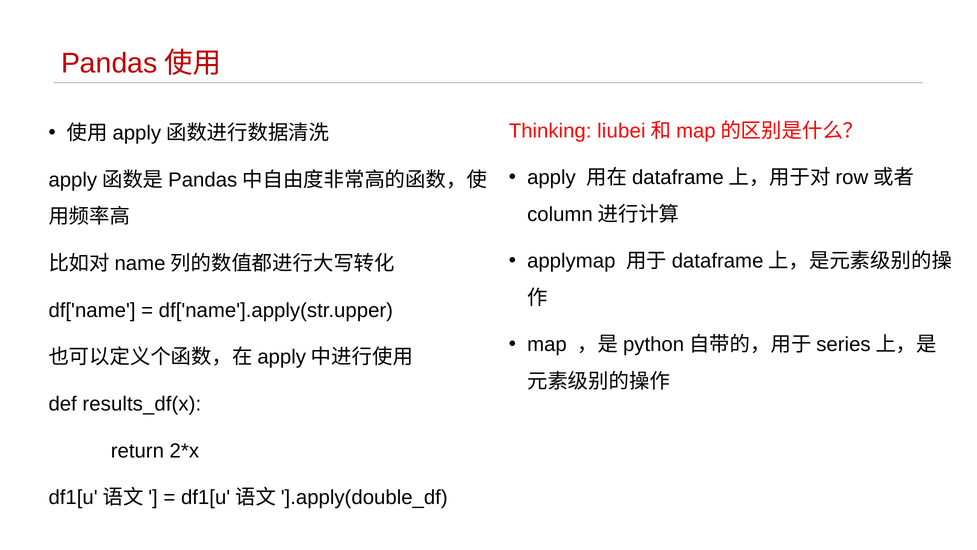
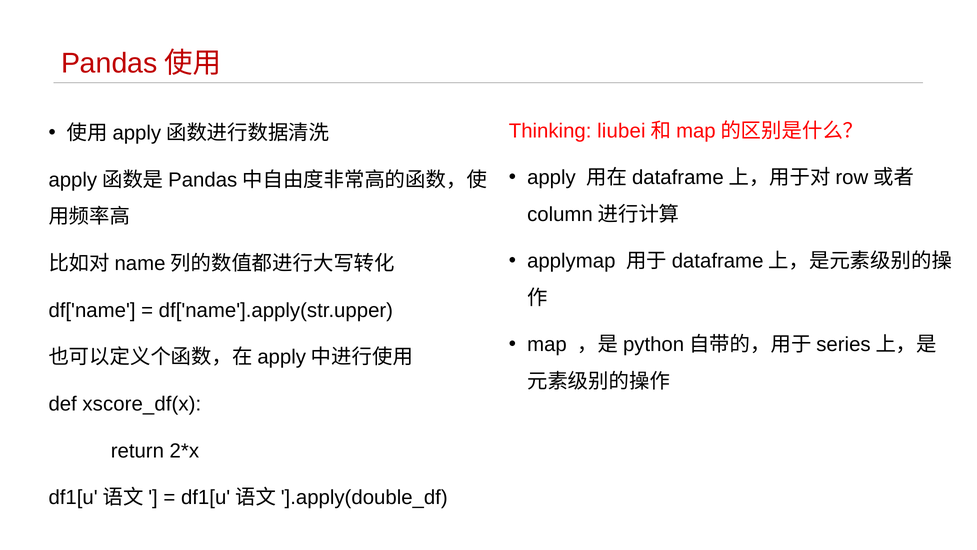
results_df(x: results_df(x -> xscore_df(x
